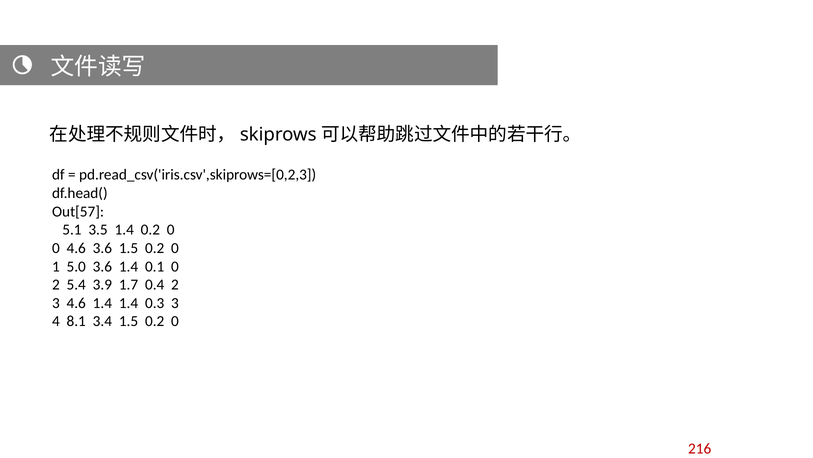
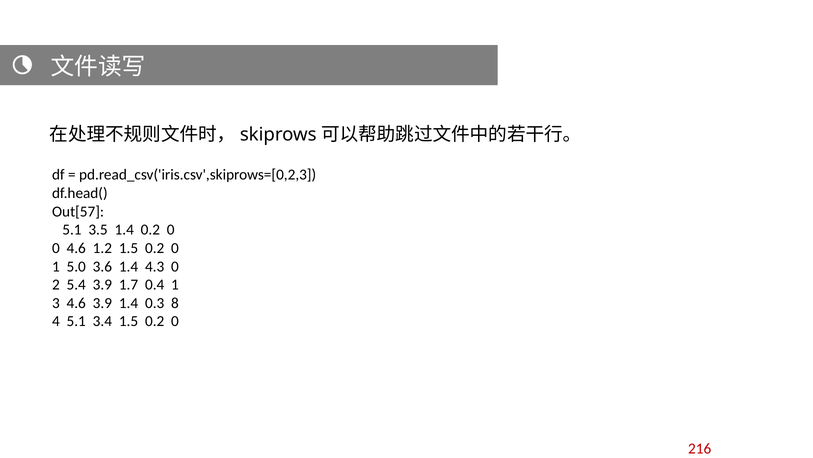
4.6 3.6: 3.6 -> 1.2
0.1: 0.1 -> 4.3
0.4 2: 2 -> 1
4.6 1.4: 1.4 -> 3.9
0.3 3: 3 -> 8
4 8.1: 8.1 -> 5.1
